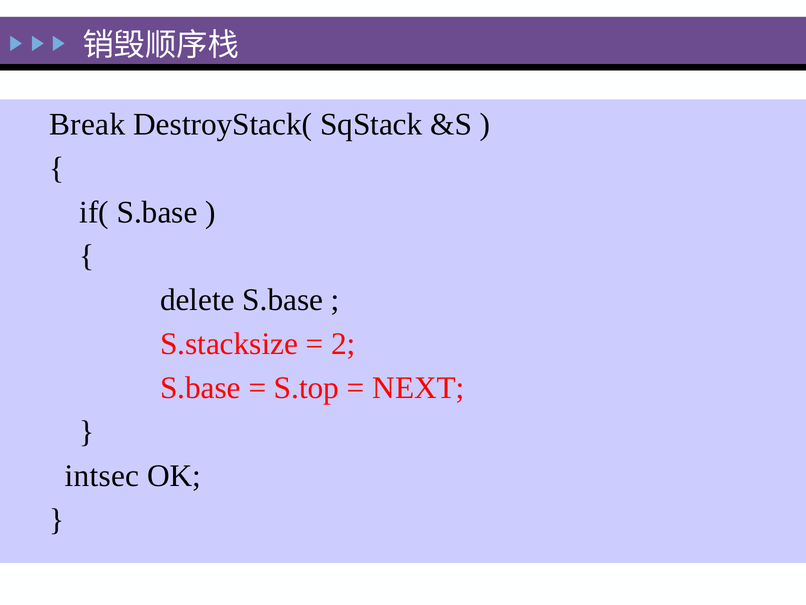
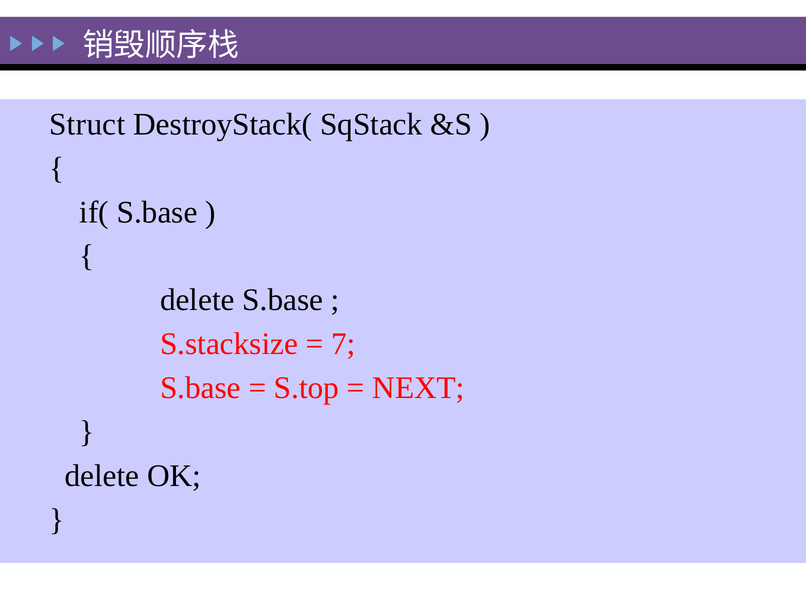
Break: Break -> Struct
2: 2 -> 7
intsec at (102, 476): intsec -> delete
